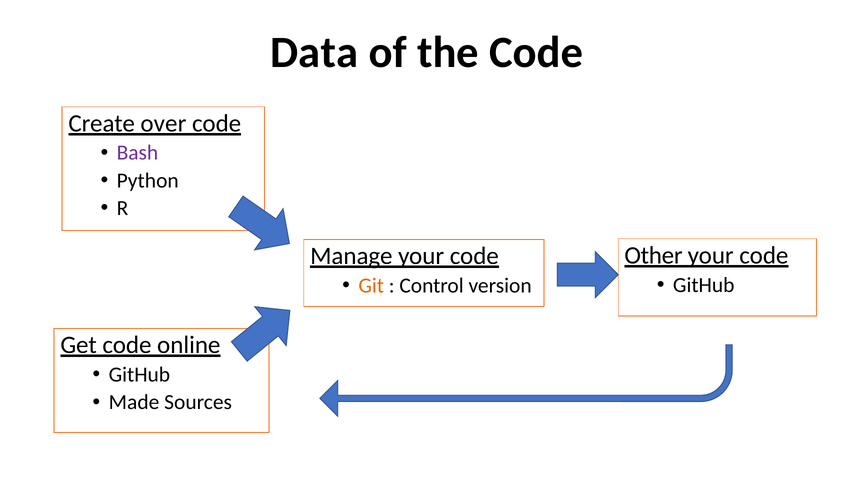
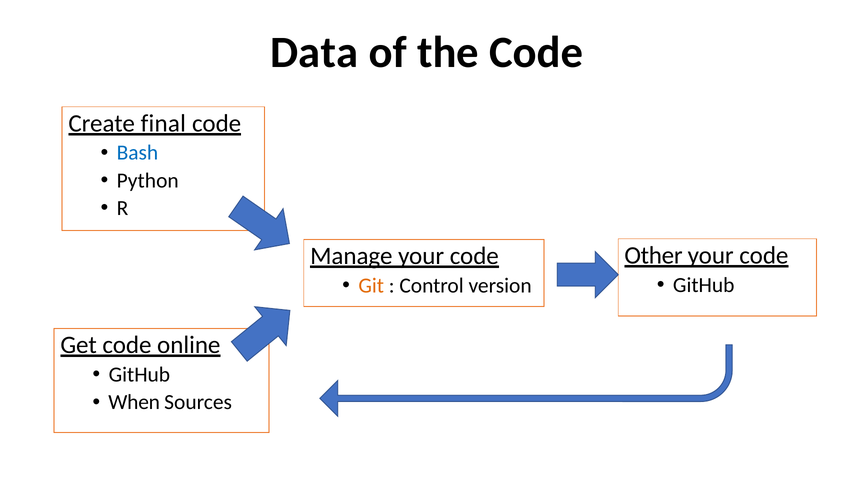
over: over -> final
Bash colour: purple -> blue
Made: Made -> When
